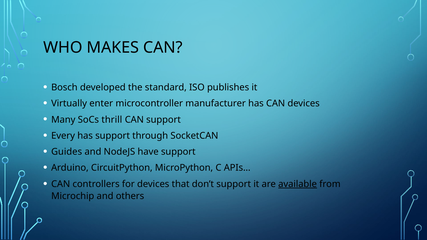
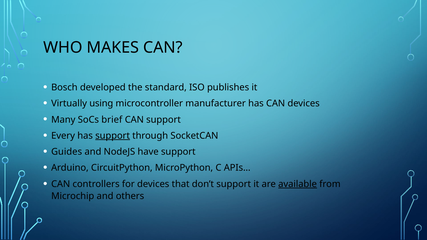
enter: enter -> using
thrill: thrill -> brief
support at (113, 136) underline: none -> present
